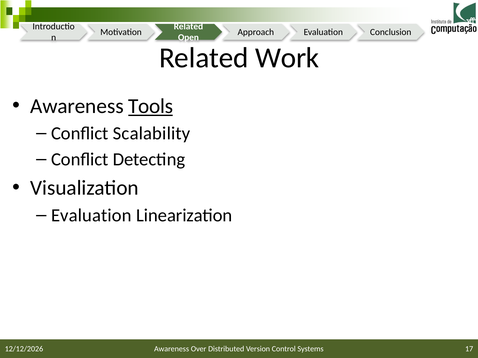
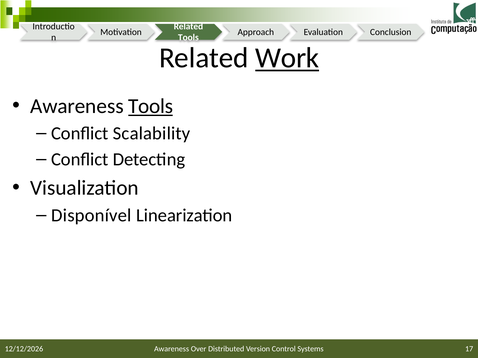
Open at (188, 38): Open -> Tools
Work underline: none -> present
Evaluation at (91, 216): Evaluation -> Disponível
